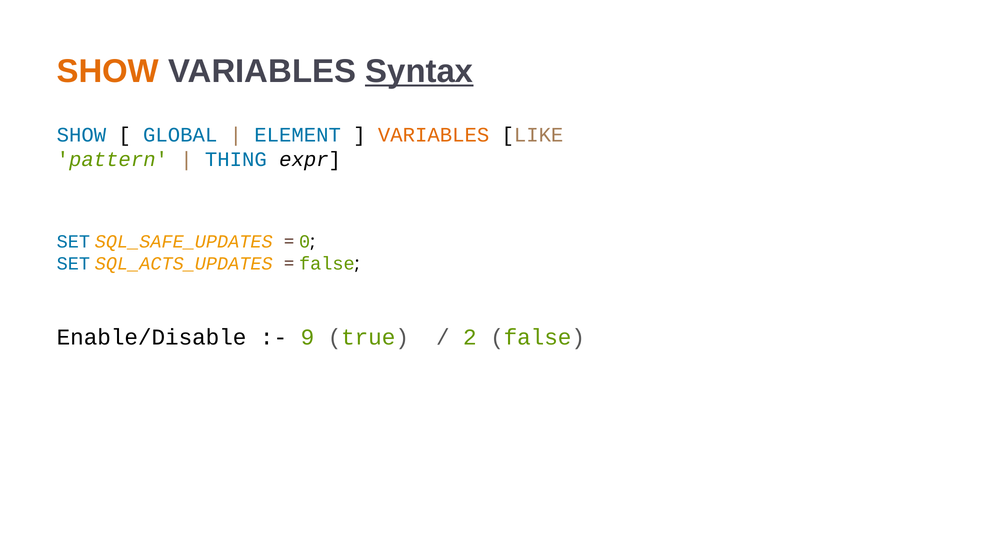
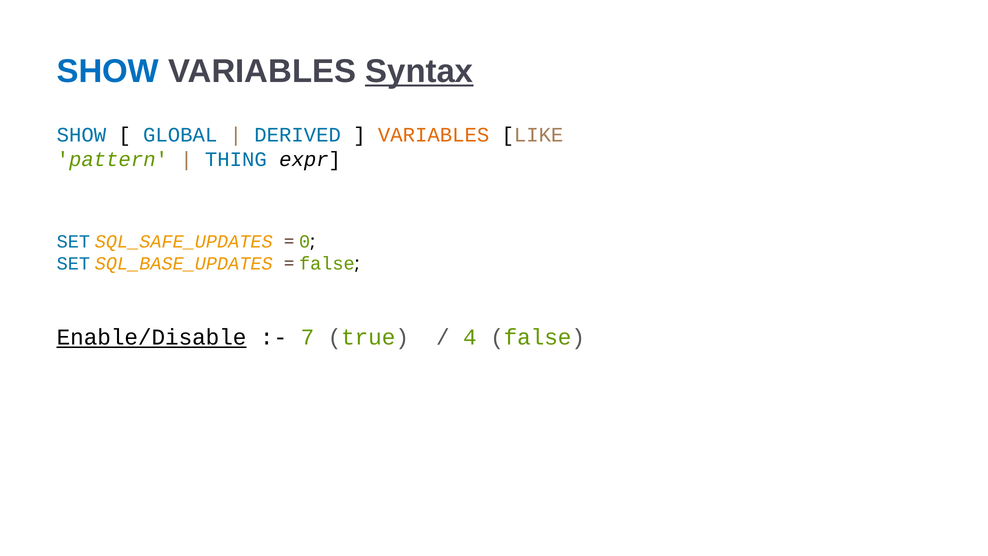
SHOW at (108, 71) colour: orange -> blue
ELEMENT: ELEMENT -> DERIVED
SQL_ACTS_UPDATES: SQL_ACTS_UPDATES -> SQL_BASE_UPDATES
Enable/Disable underline: none -> present
9: 9 -> 7
2: 2 -> 4
